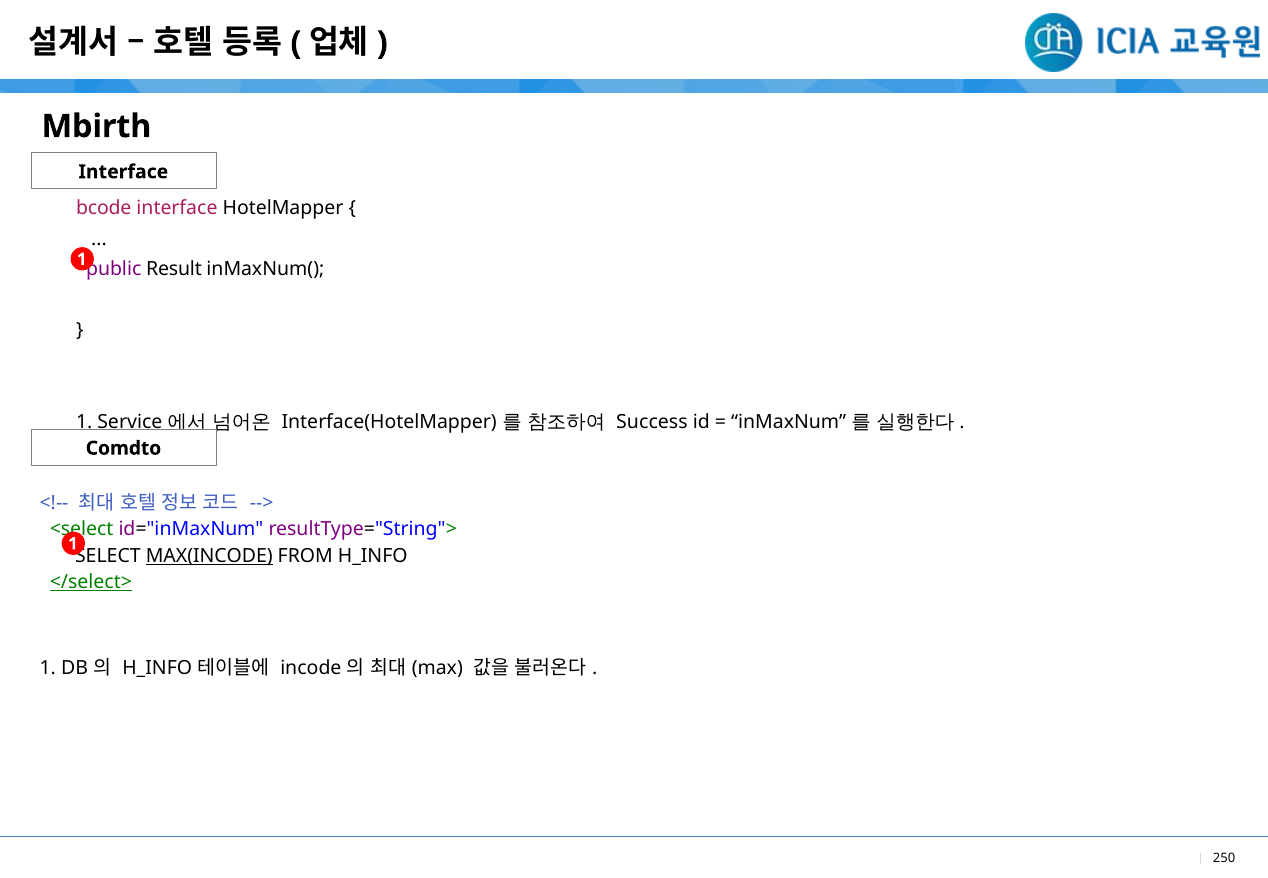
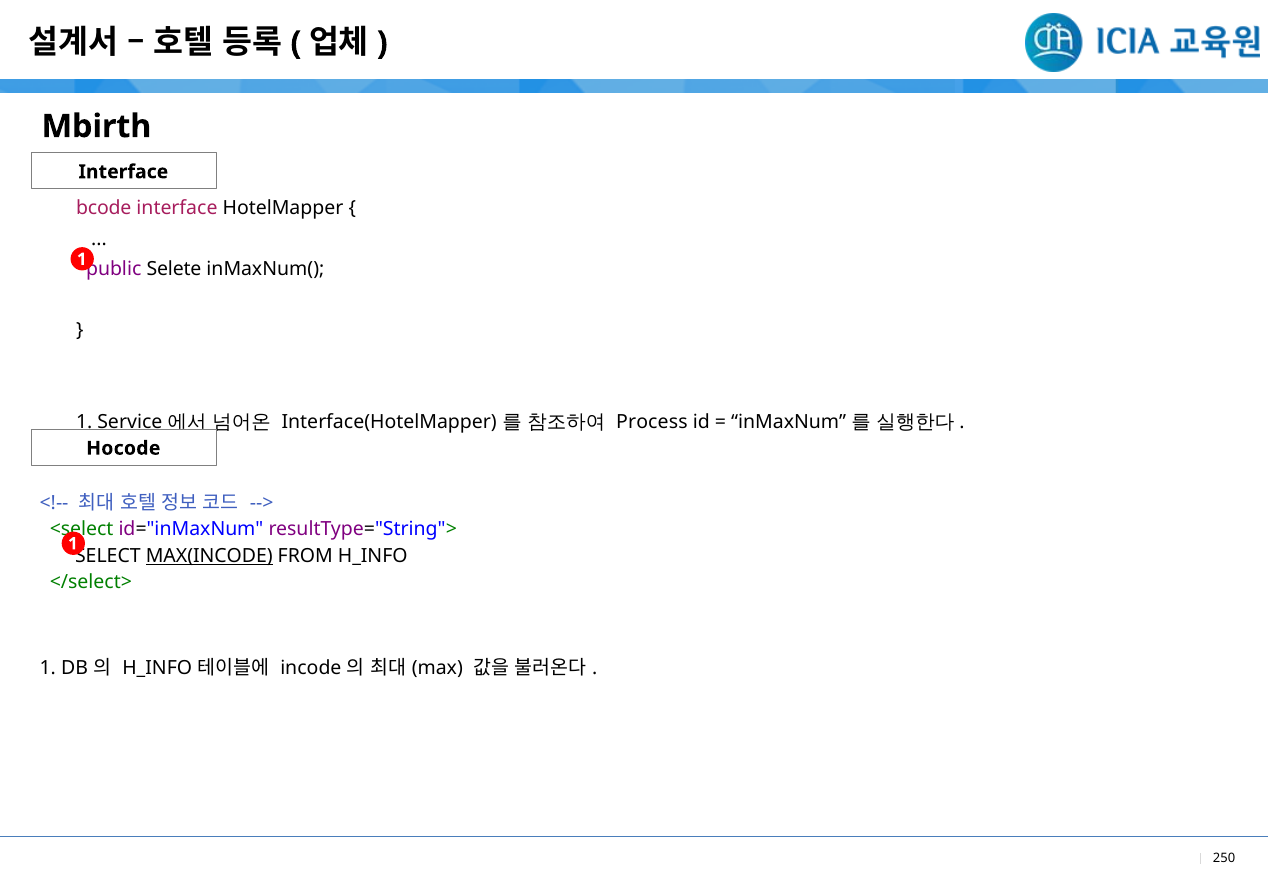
Result: Result -> Selete
Success: Success -> Process
Comdto: Comdto -> Hocode
</select> underline: present -> none
